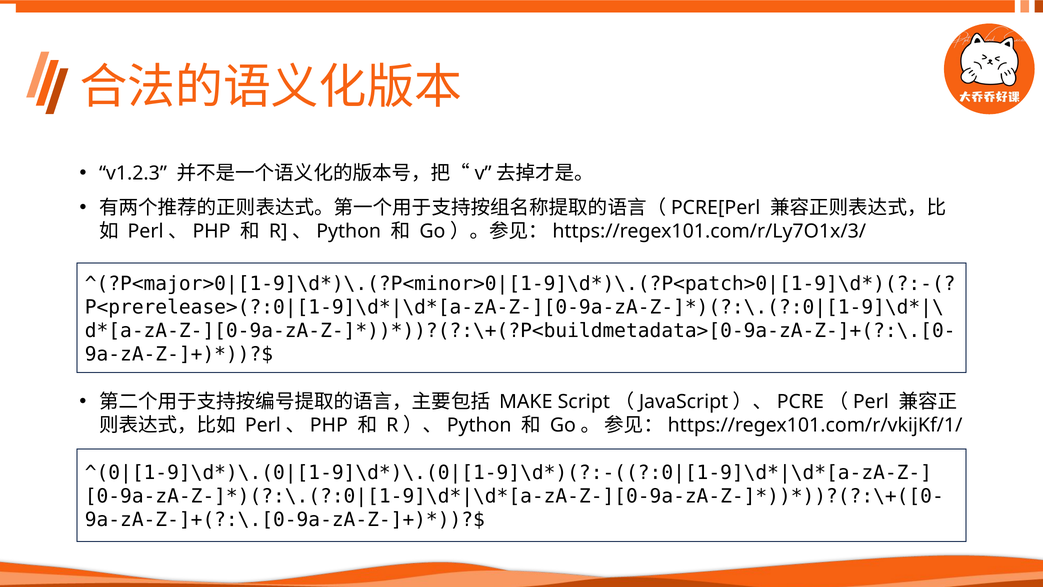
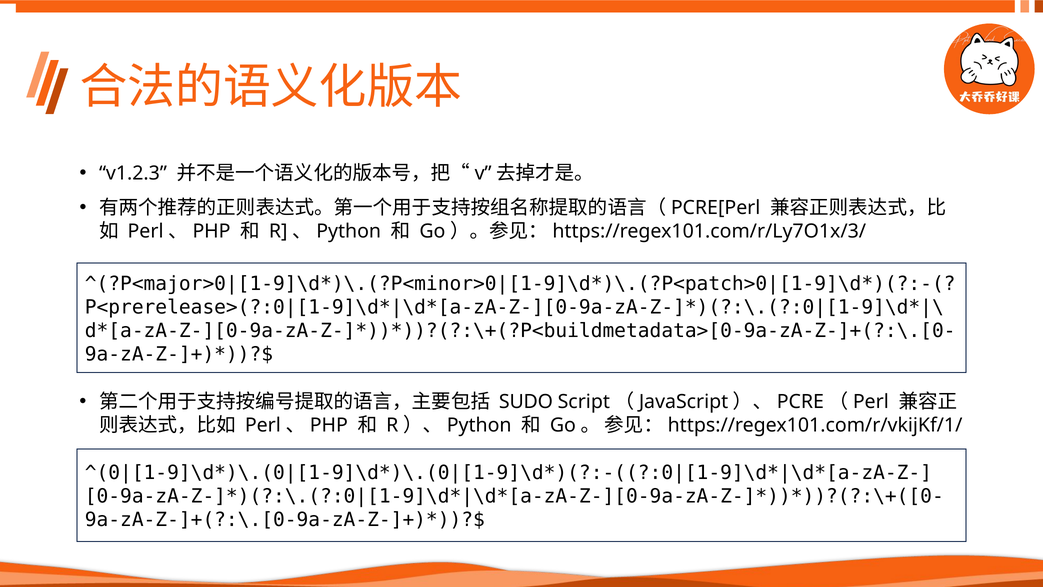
MAKE: MAKE -> SUDO
